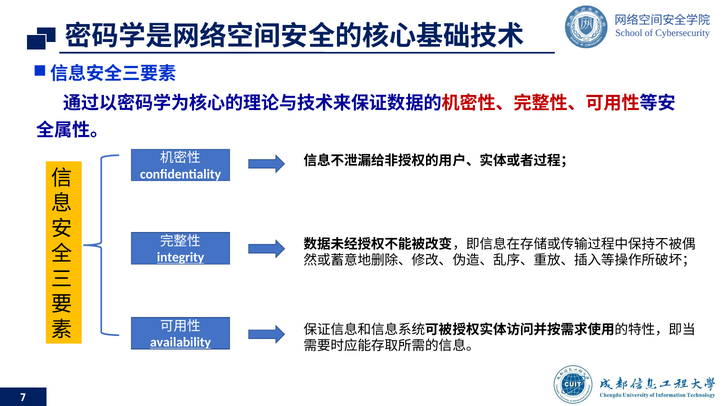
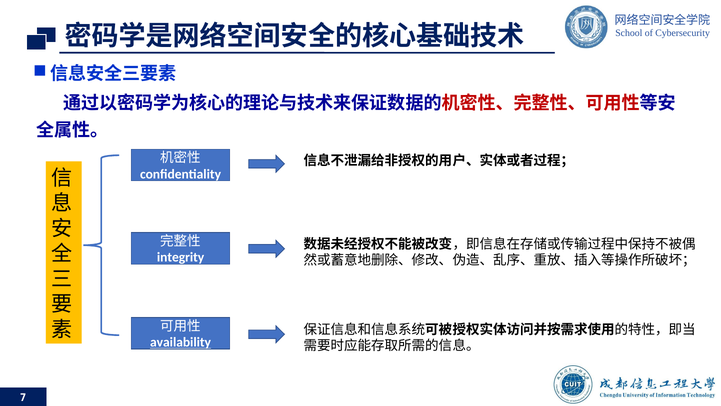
integrity underline: present -> none
